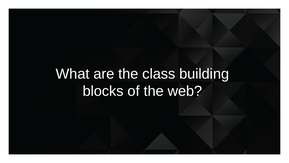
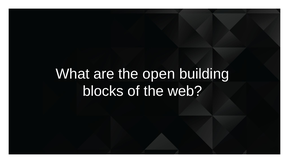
class: class -> open
